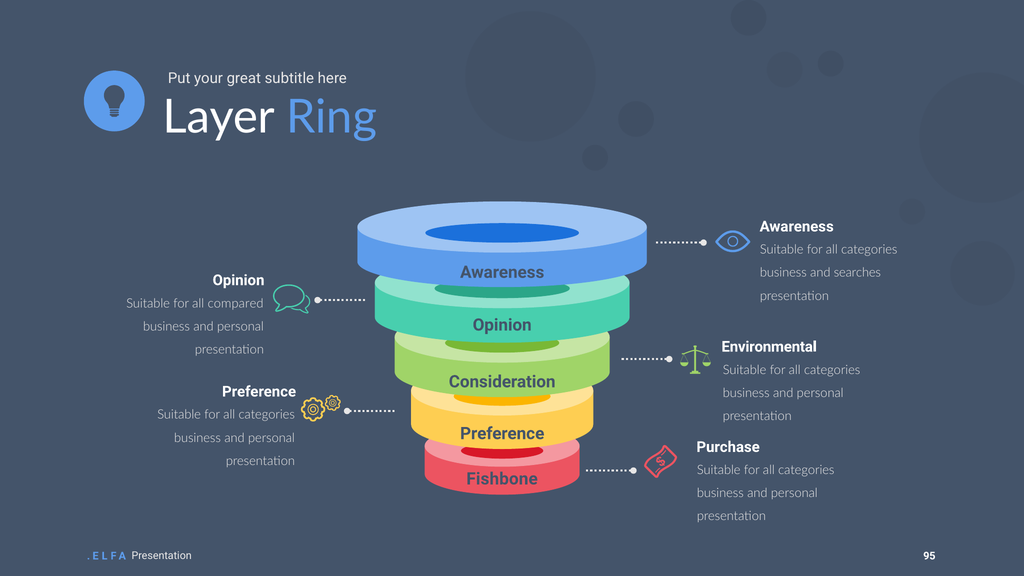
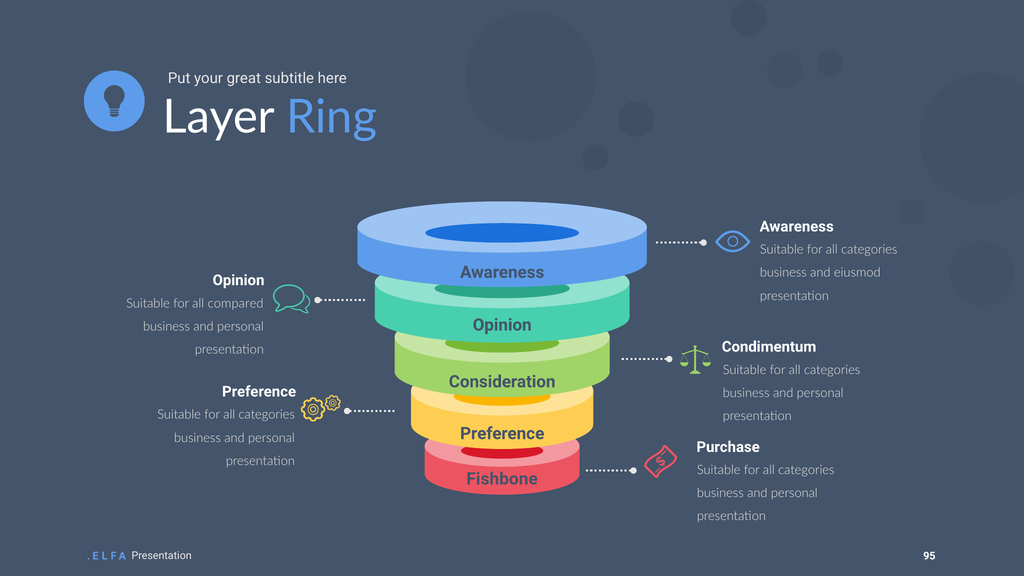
searches: searches -> eiusmod
Environmental: Environmental -> Condimentum
